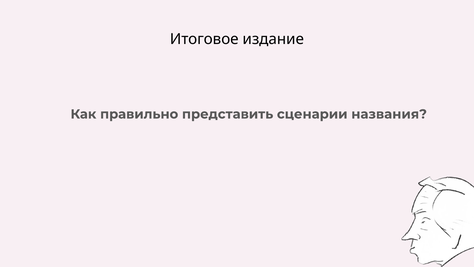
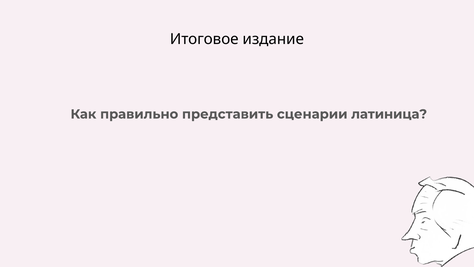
названия: названия -> латиница
